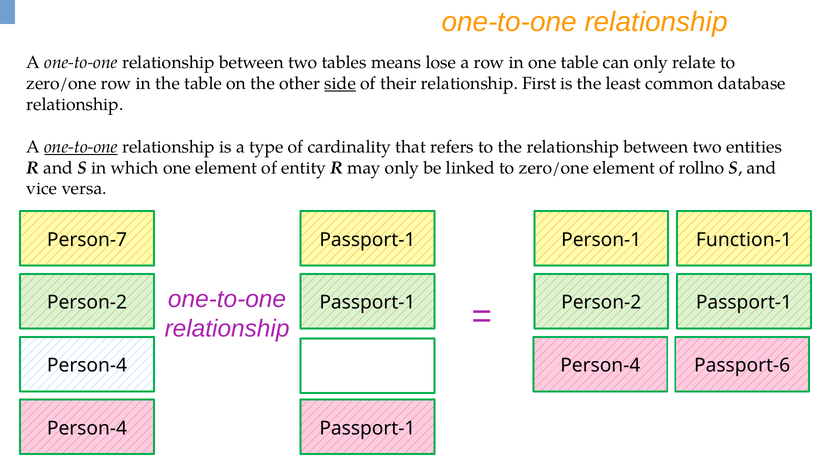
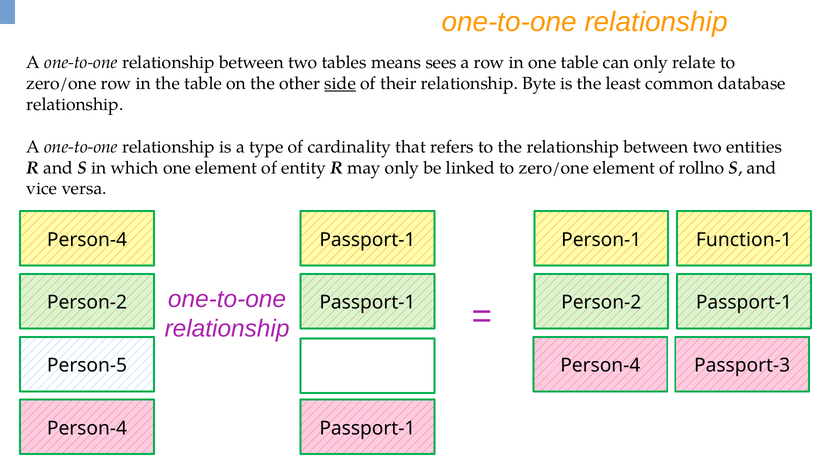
lose: lose -> sees
First: First -> Byte
one-to-one at (81, 147) underline: present -> none
Person-7 at (87, 240): Person-7 -> Person-4
Person-4 at (87, 365): Person-4 -> Person-5
Passport-6: Passport-6 -> Passport-3
